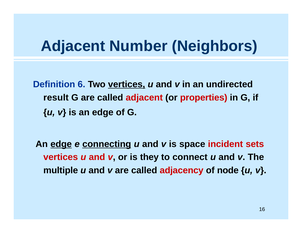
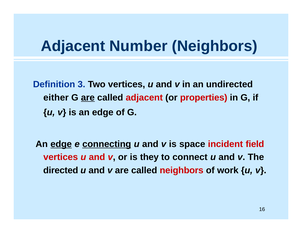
6: 6 -> 3
vertices at (127, 84) underline: present -> none
result: result -> either
are at (88, 98) underline: none -> present
sets: sets -> field
multiple: multiple -> directed
called adjacency: adjacency -> neighbors
node: node -> work
